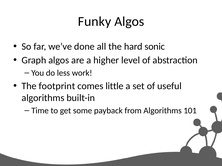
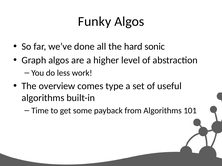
footprint: footprint -> overview
little: little -> type
